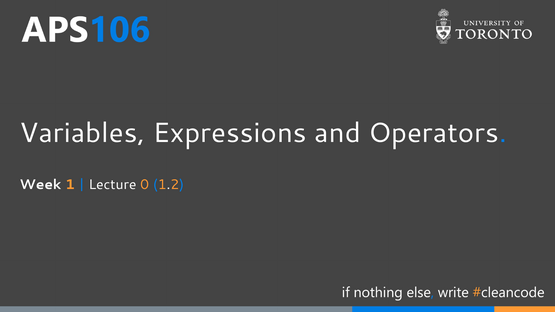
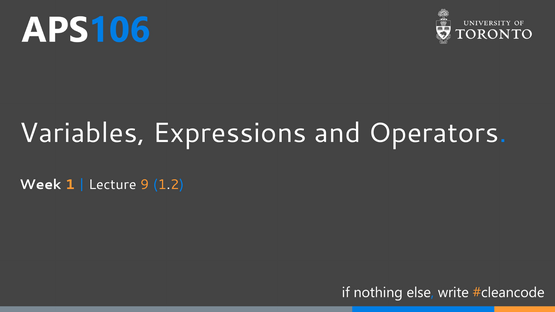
0: 0 -> 9
